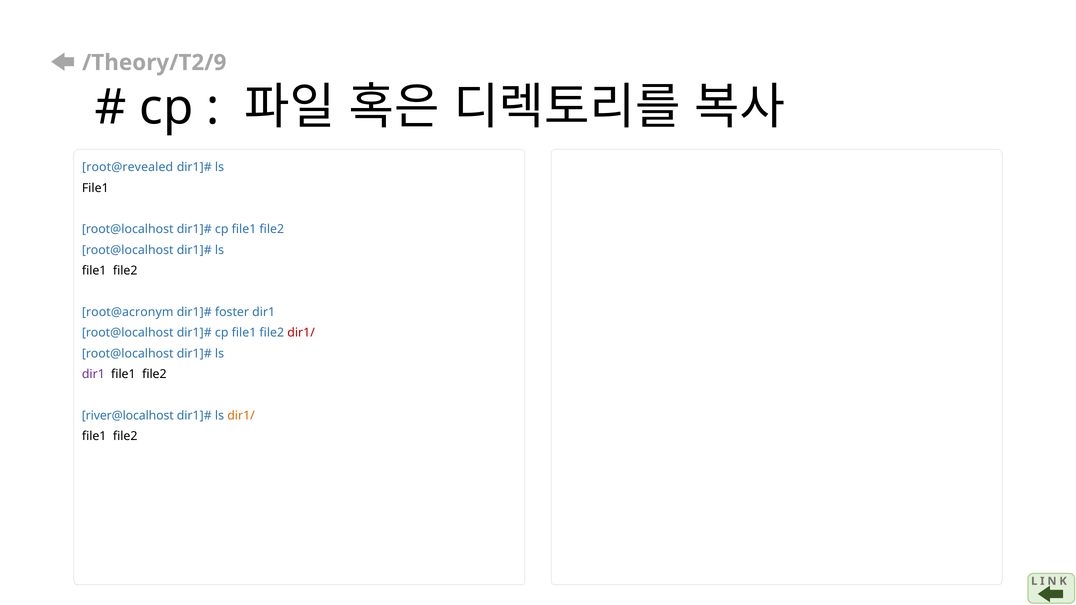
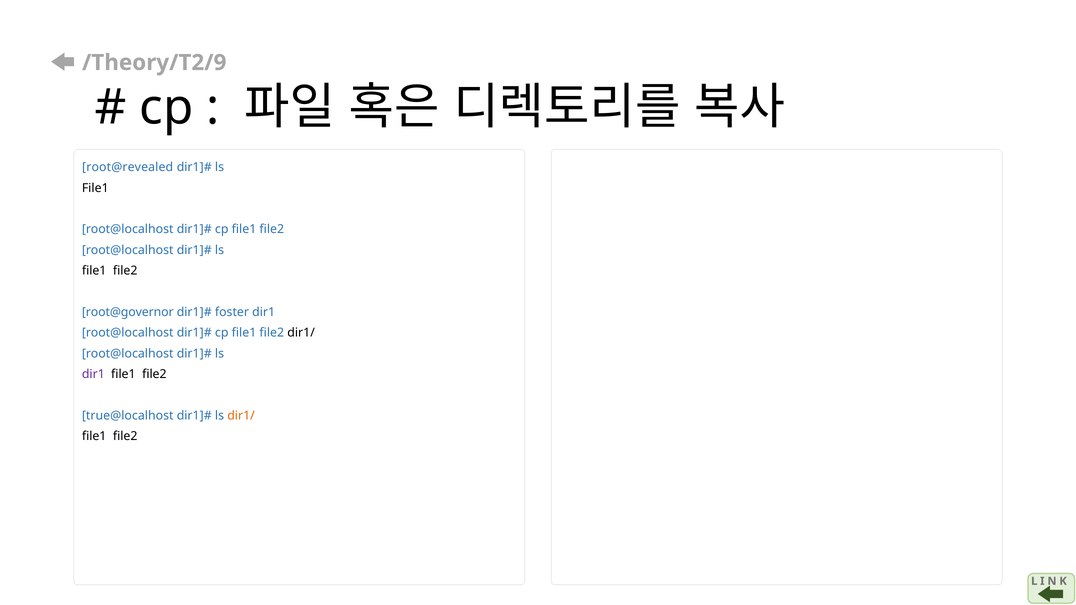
root@acronym: root@acronym -> root@governor
dir1/ at (301, 333) colour: red -> black
river@localhost: river@localhost -> true@localhost
